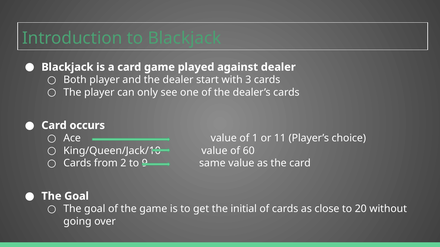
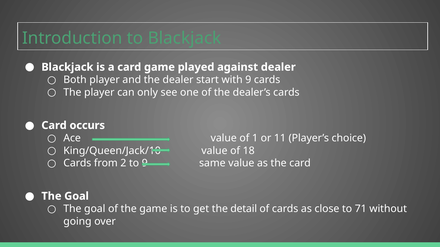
with 3: 3 -> 9
60: 60 -> 18
initial: initial -> detail
20: 20 -> 71
